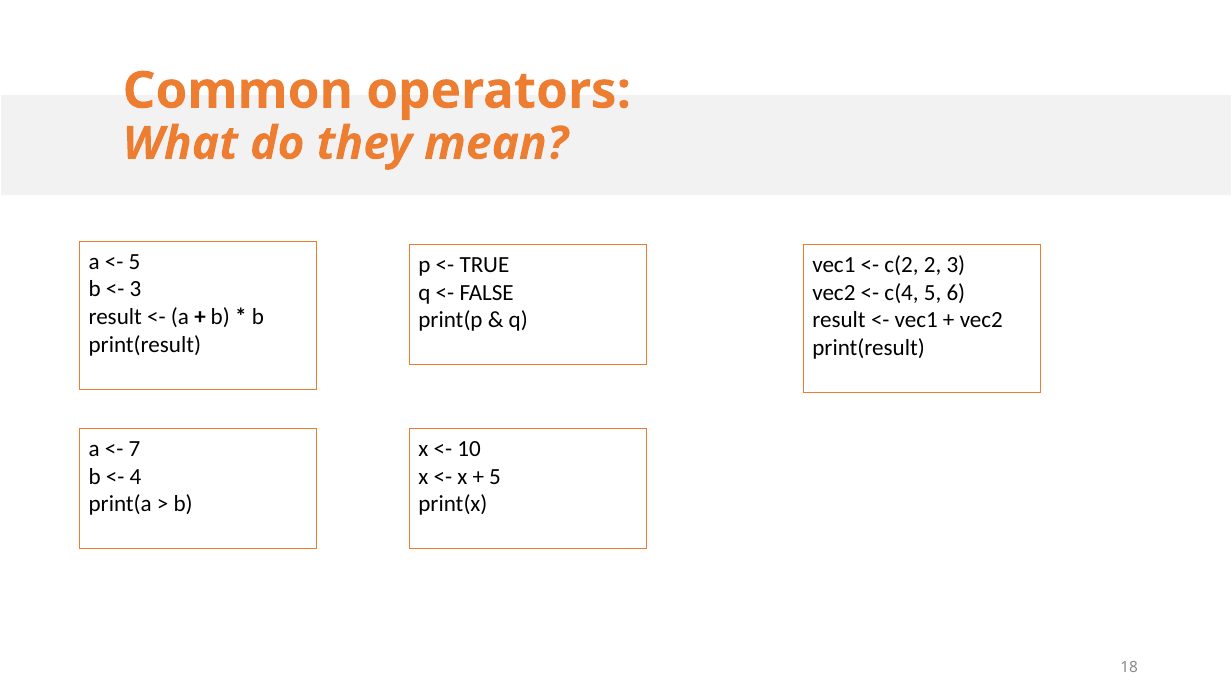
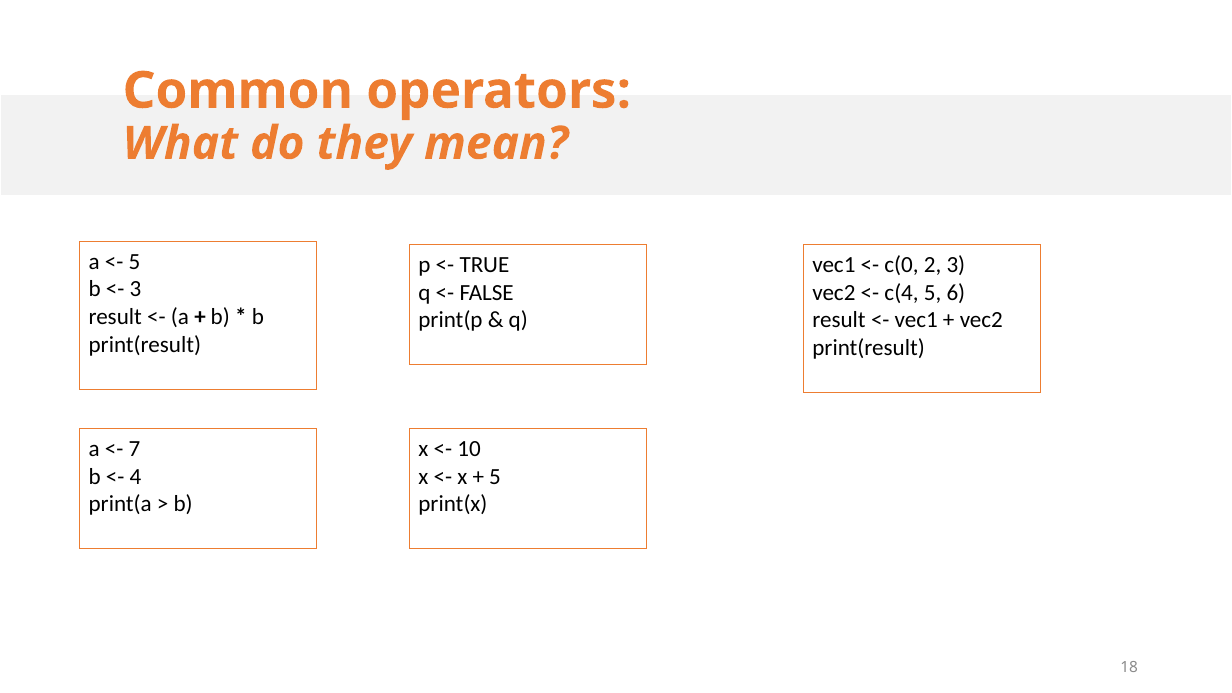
c(2: c(2 -> c(0
